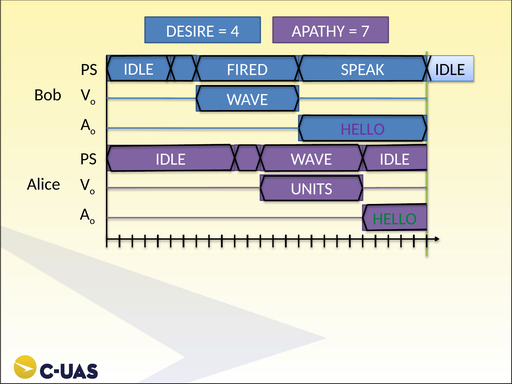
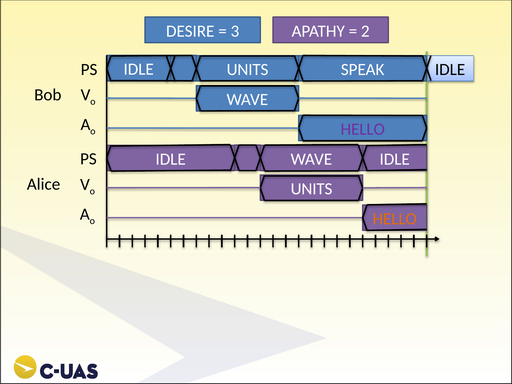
4: 4 -> 3
7: 7 -> 2
IDLE FIRED: FIRED -> UNITS
HELLO at (395, 219) colour: green -> orange
